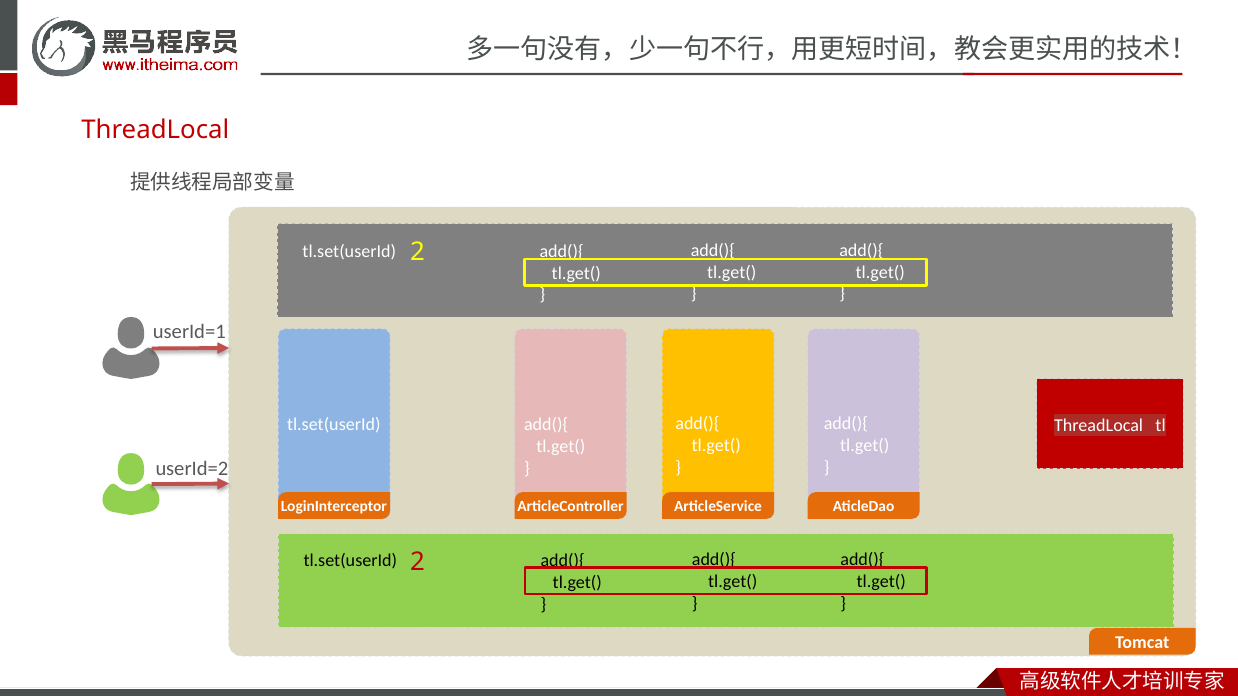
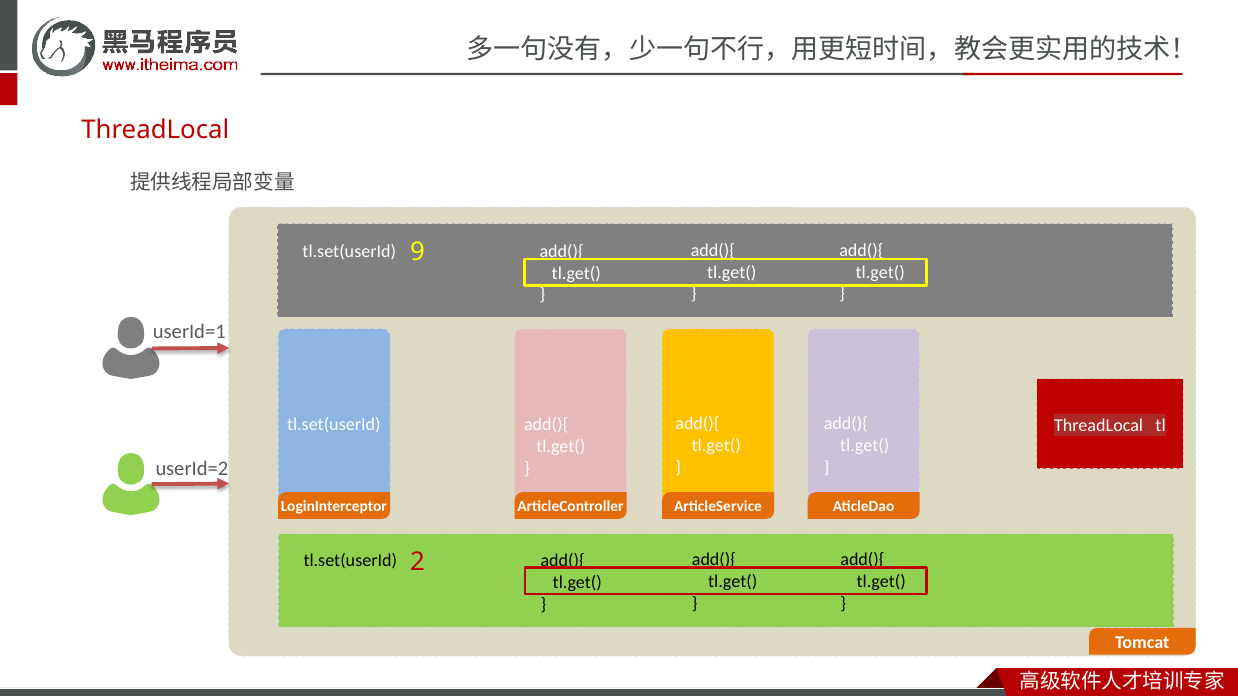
2 at (418, 252): 2 -> 9
